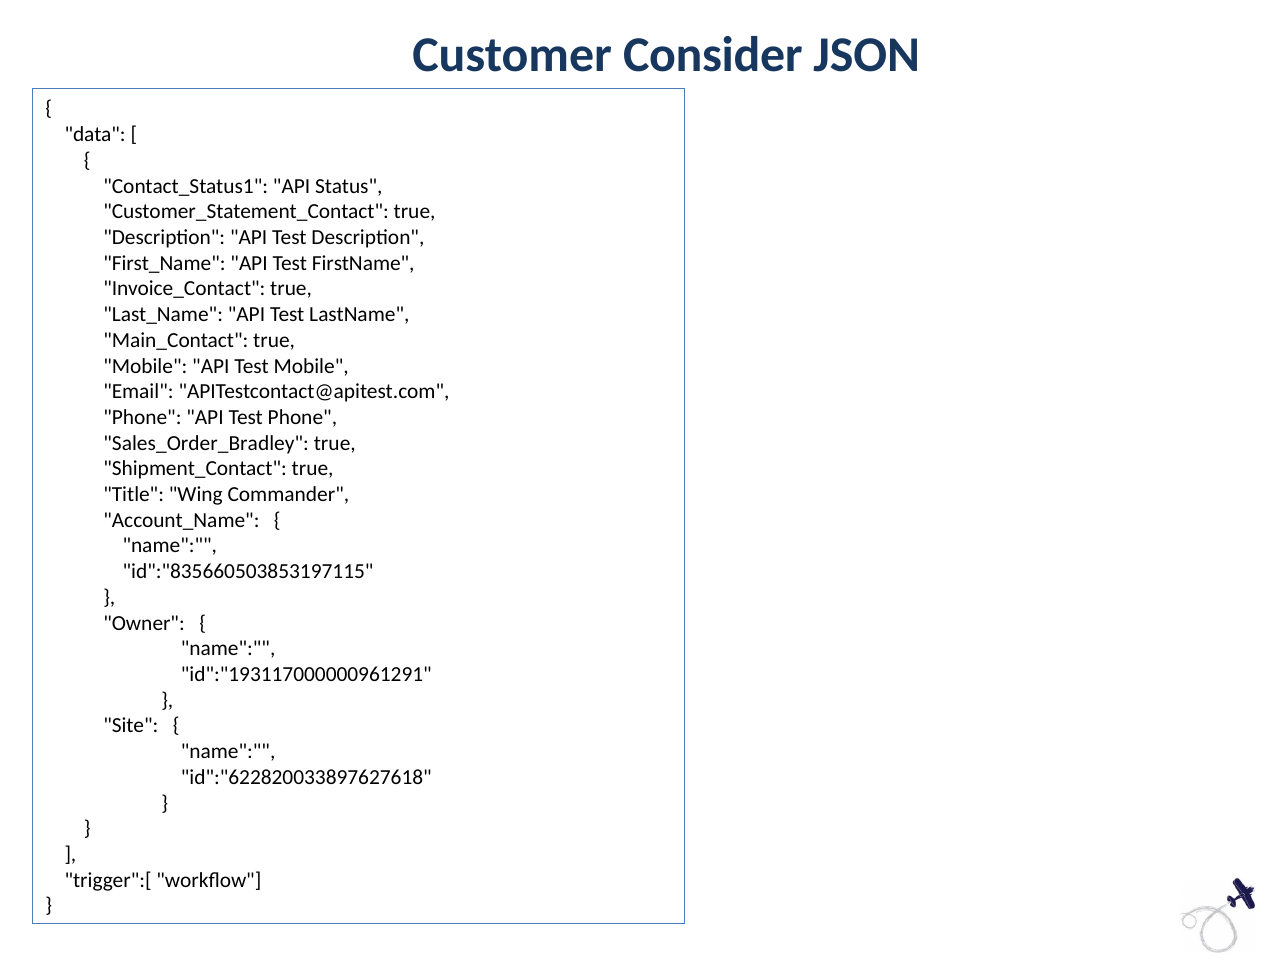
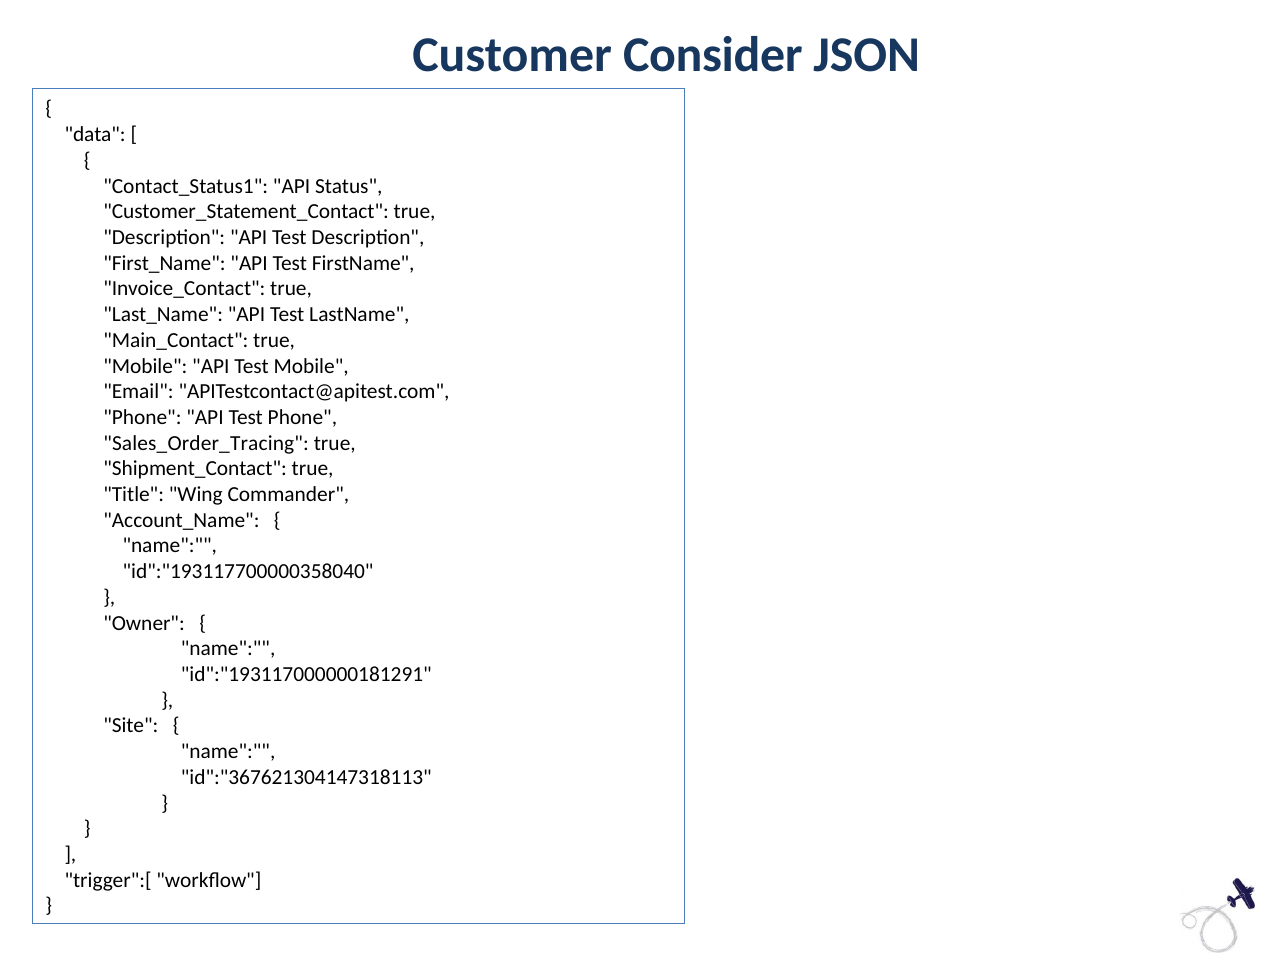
Sales_Order_Bradley: Sales_Order_Bradley -> Sales_Order_Tracing
id":"835660503853197115: id":"835660503853197115 -> id":"193117700000358040
id":"193117000000961291: id":"193117000000961291 -> id":"193117000000181291
id":"622820033897627618: id":"622820033897627618 -> id":"367621304147318113
